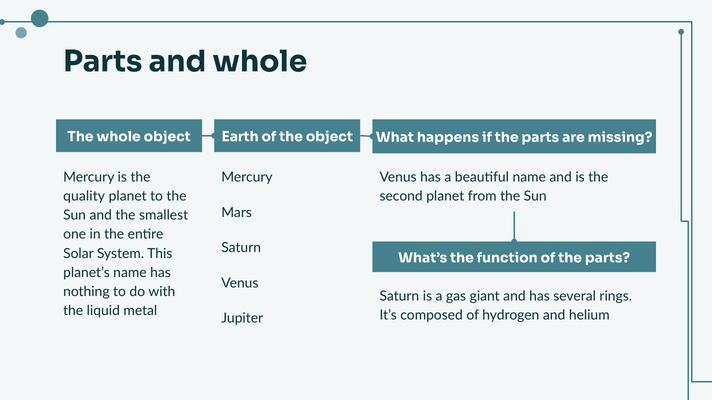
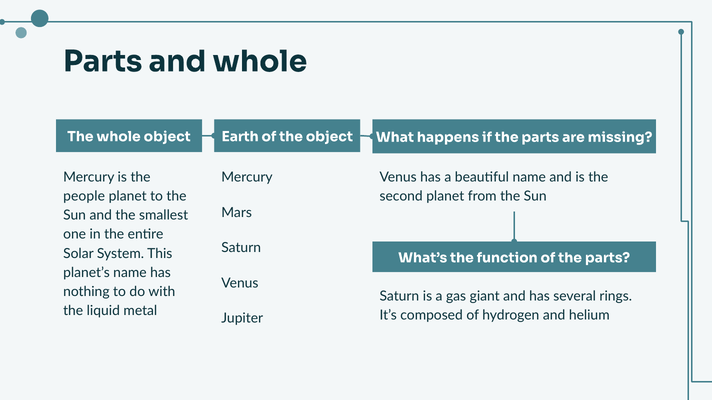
quality: quality -> people
